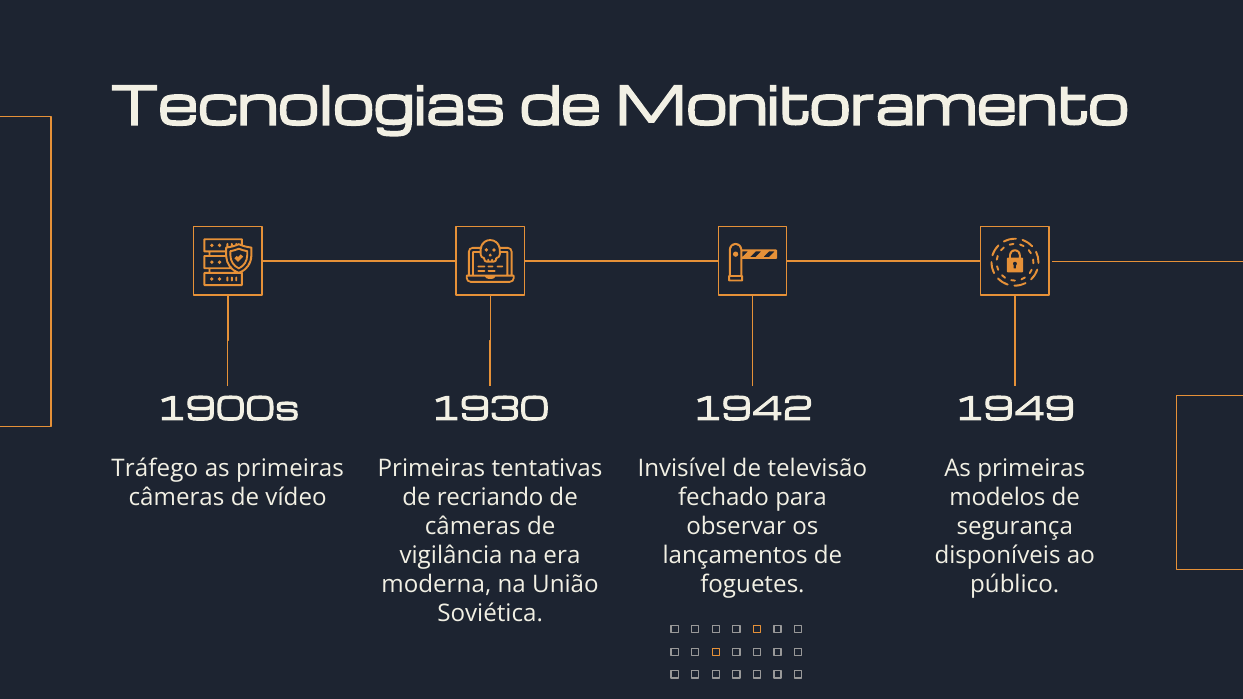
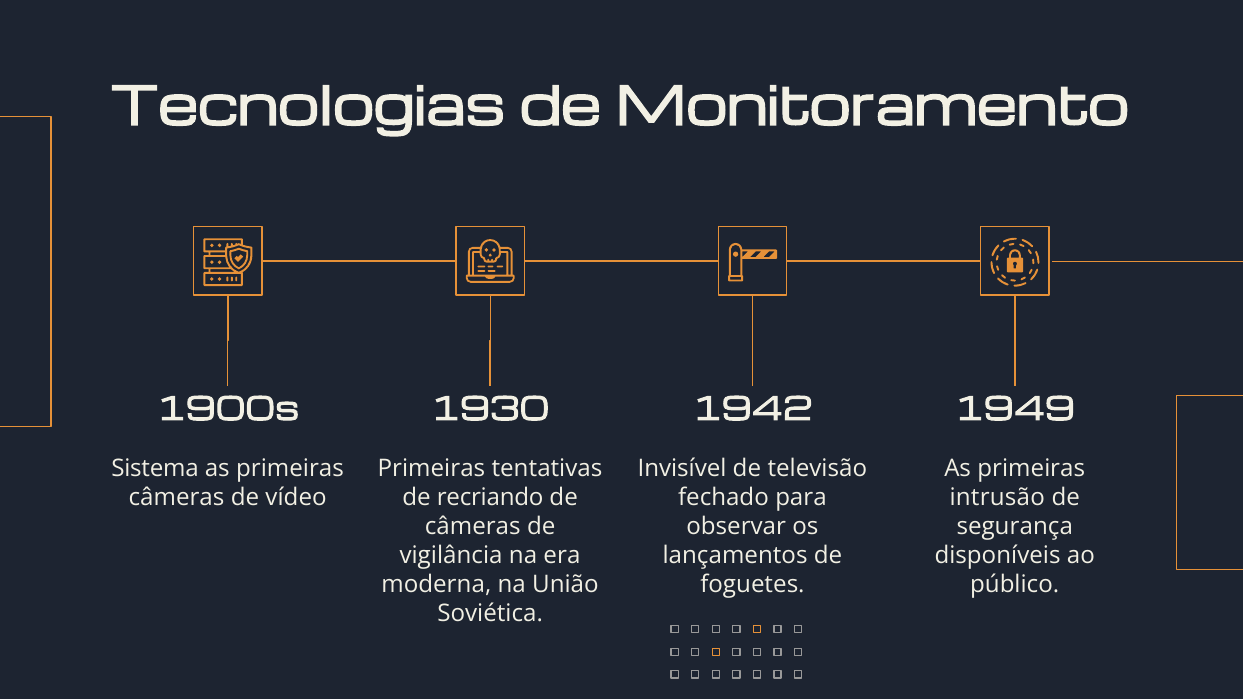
Tráfego: Tráfego -> Sistema
modelos: modelos -> intrusão
